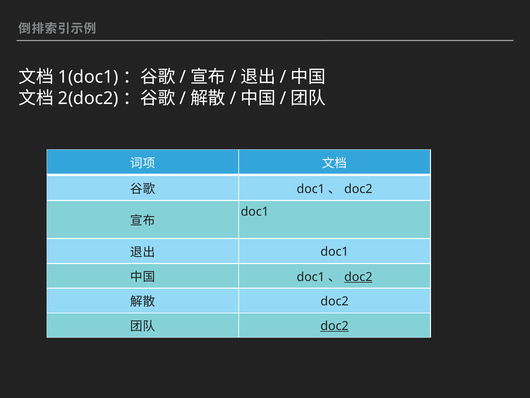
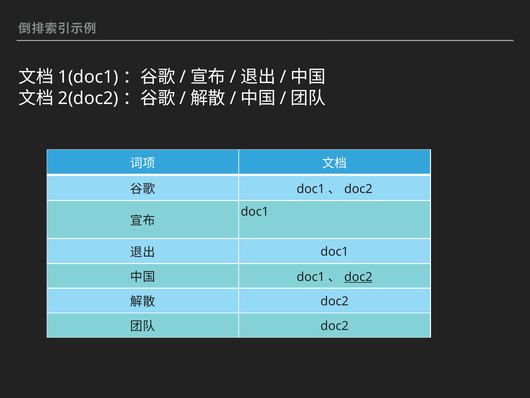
doc2 at (335, 326) underline: present -> none
